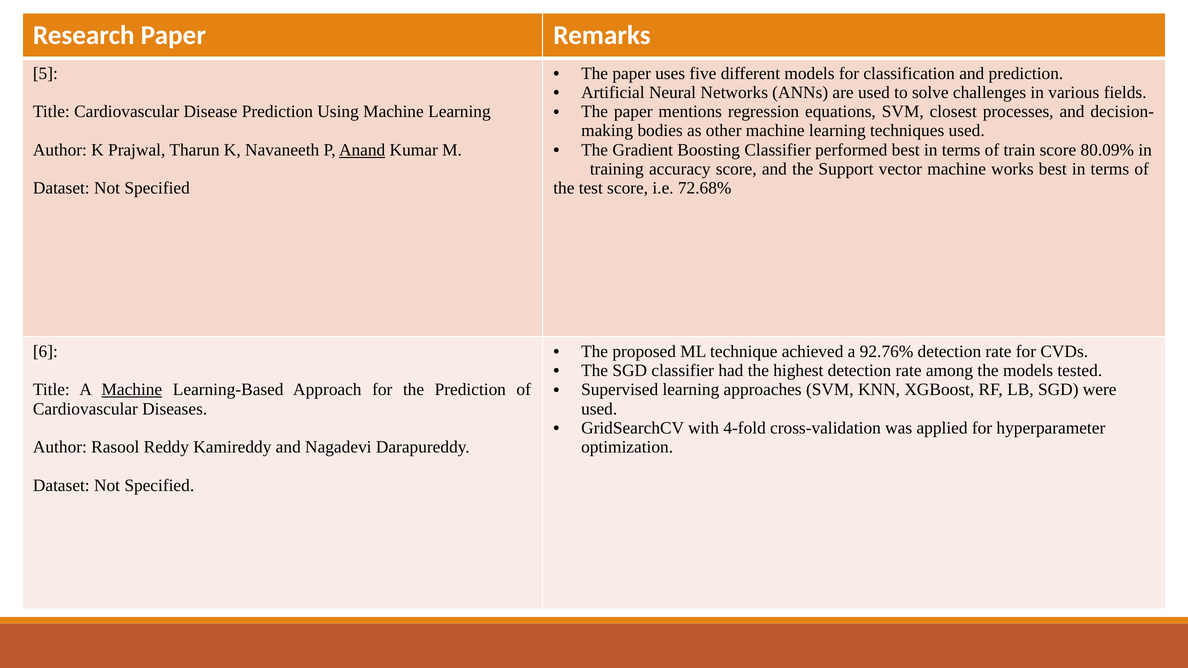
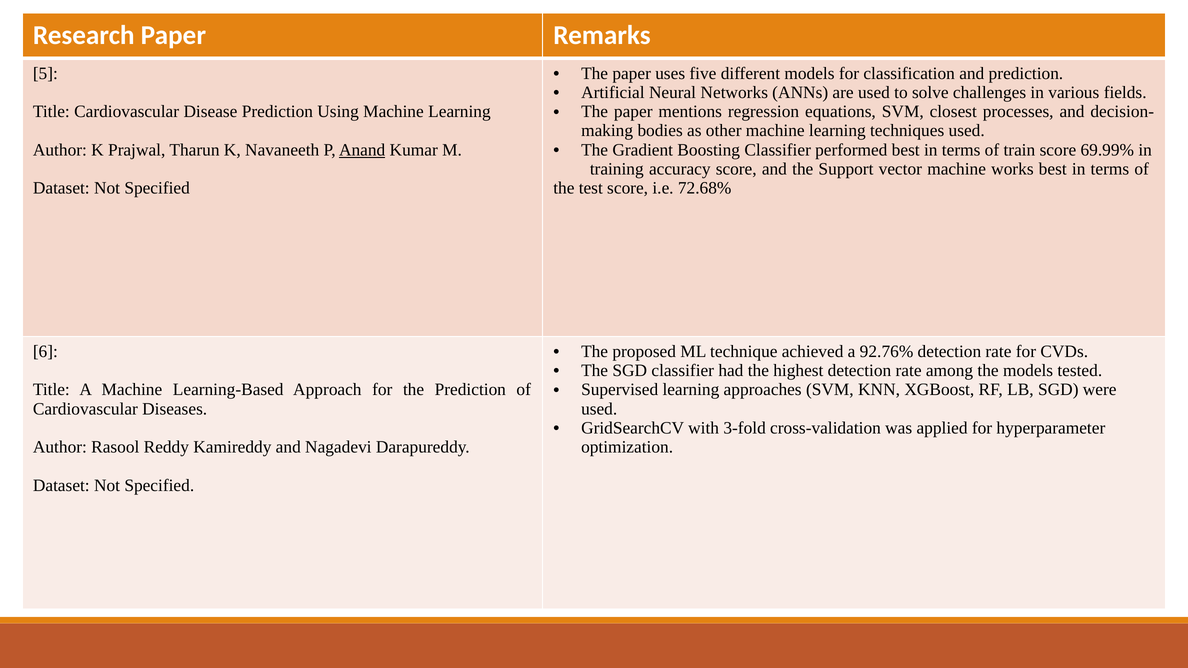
80.09%: 80.09% -> 69.99%
Machine at (132, 390) underline: present -> none
4-fold: 4-fold -> 3-fold
